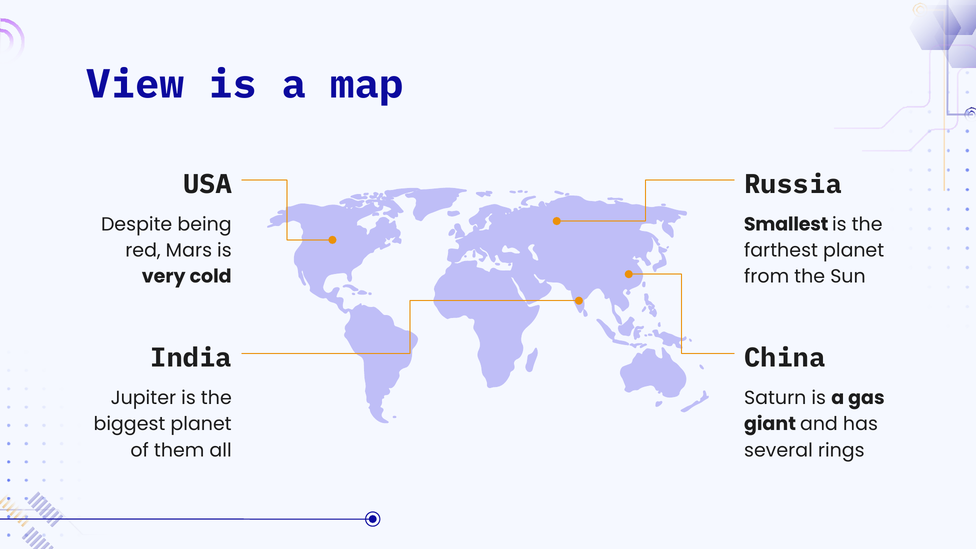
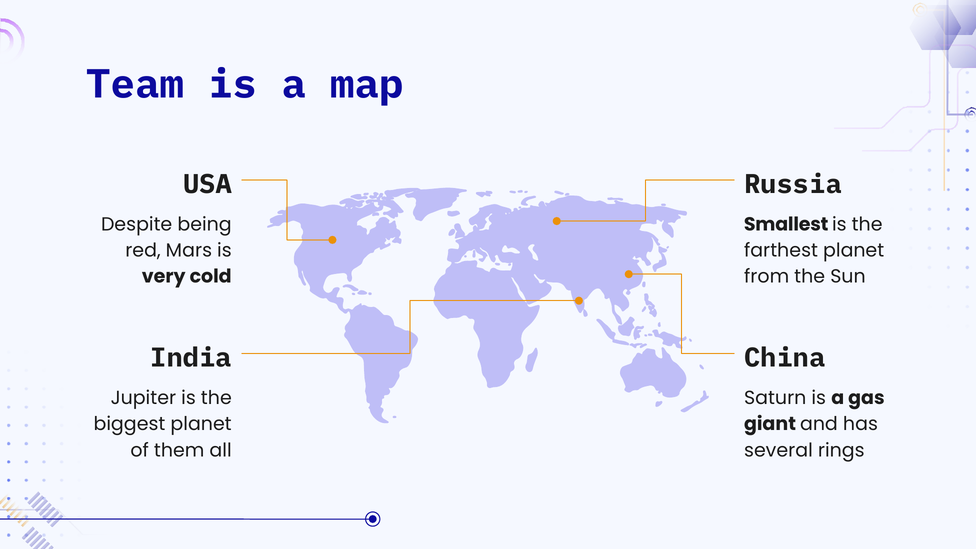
View: View -> Team
